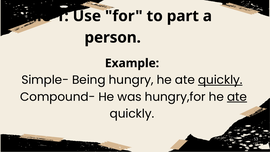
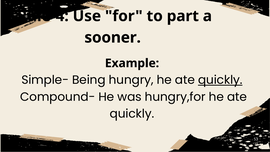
Rule-1: Rule-1 -> Rule-4
person: person -> sooner
ate at (237, 97) underline: present -> none
